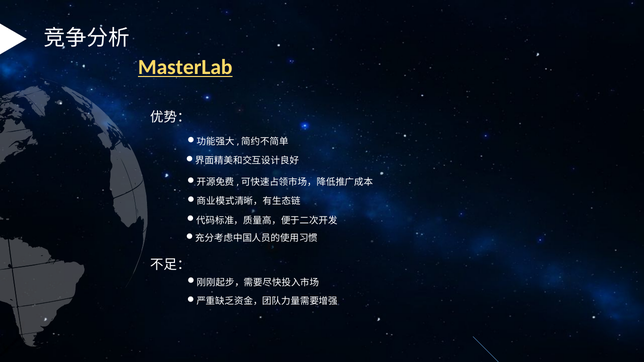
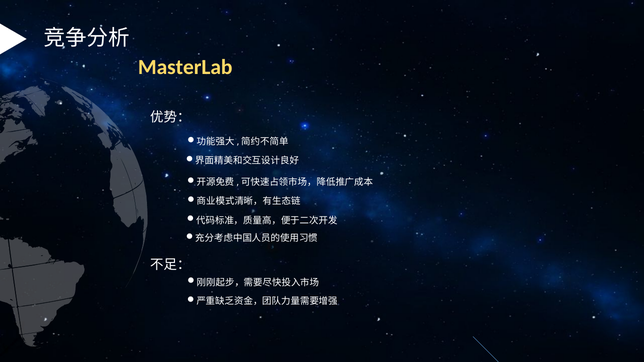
MasterLab underline: present -> none
